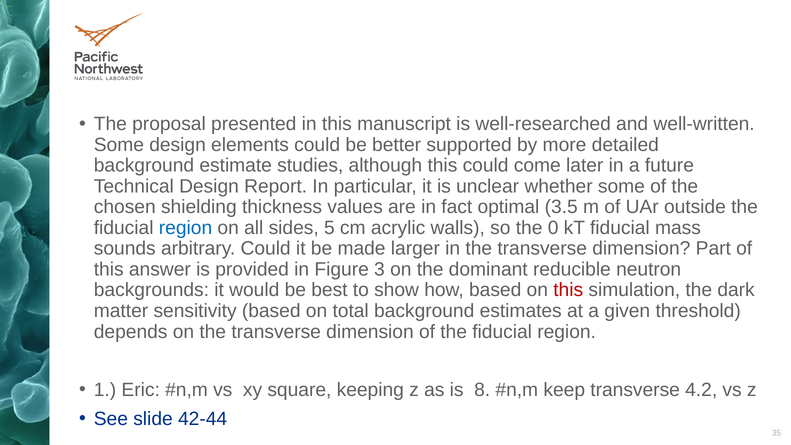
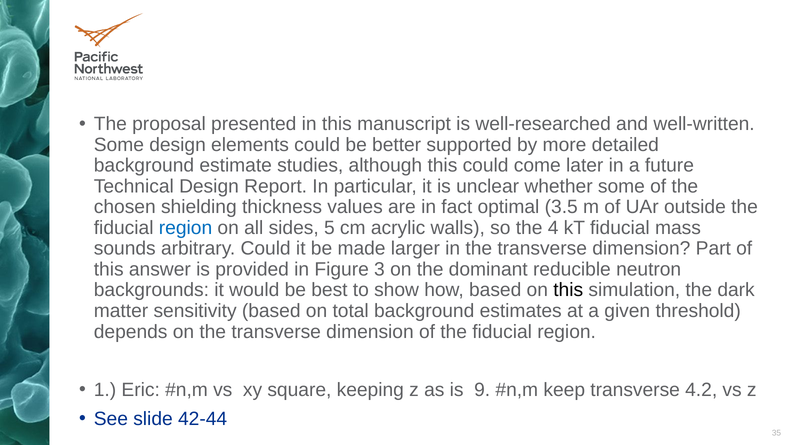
0: 0 -> 4
this at (568, 290) colour: red -> black
8: 8 -> 9
